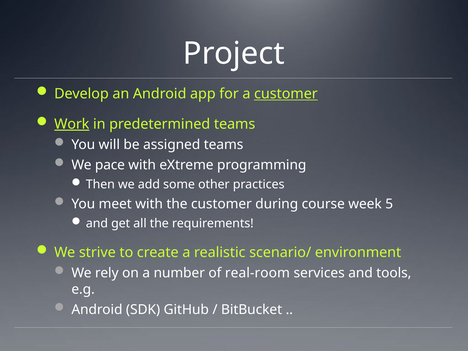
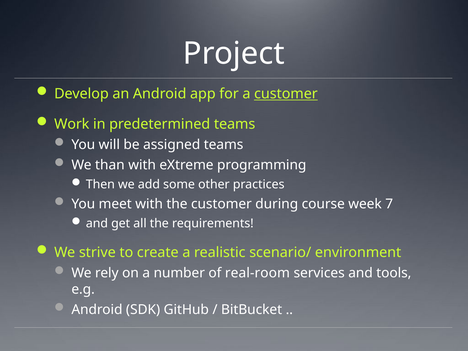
Work underline: present -> none
pace: pace -> than
5: 5 -> 7
